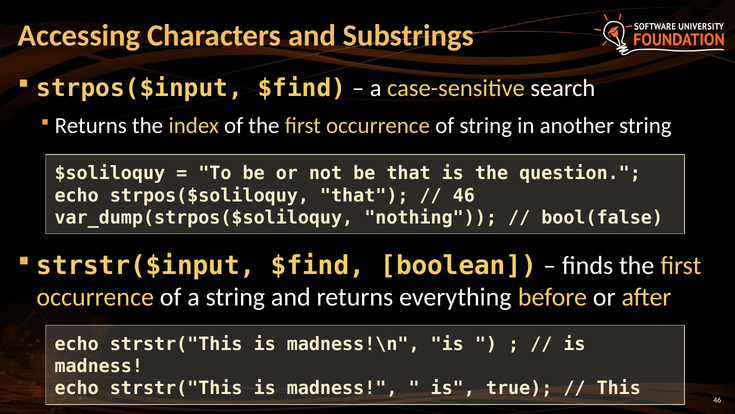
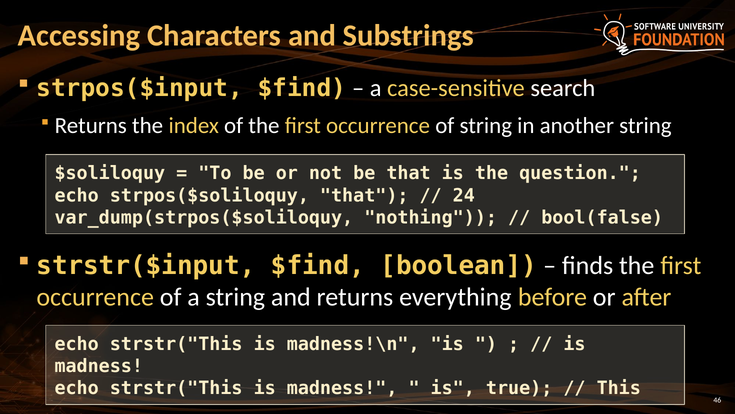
46 at (464, 195): 46 -> 24
